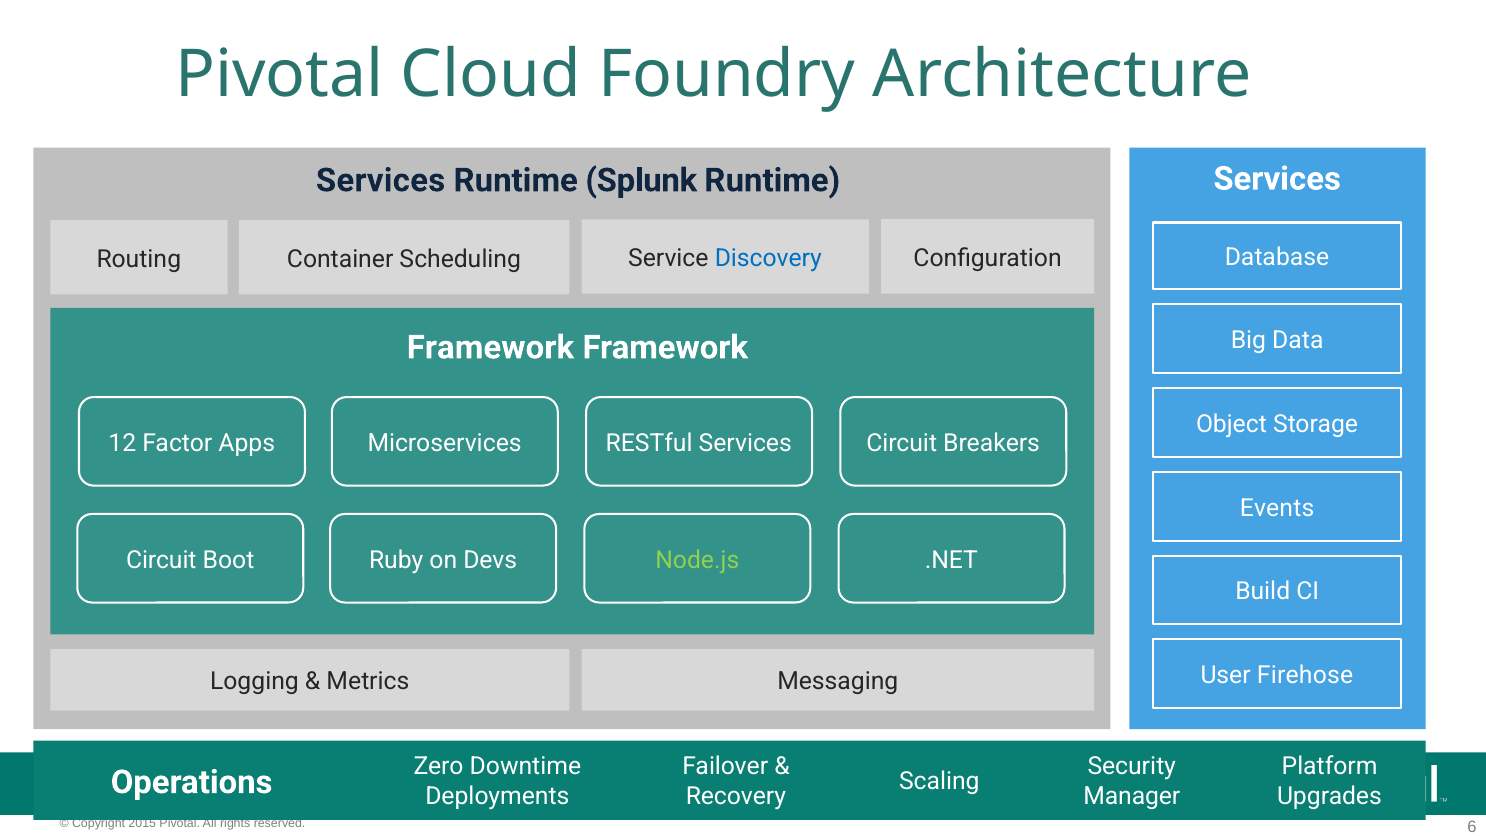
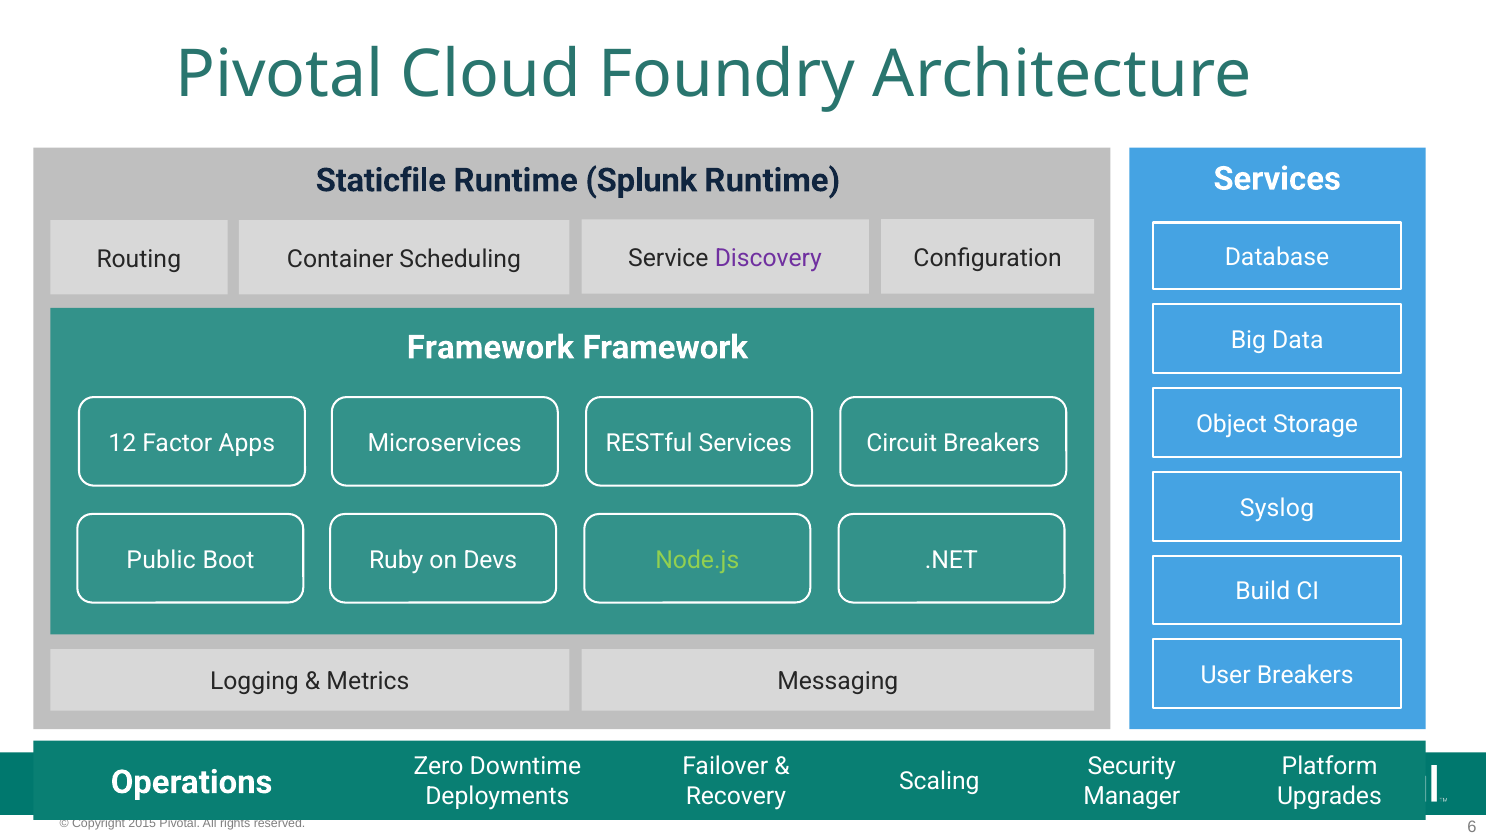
Services at (381, 180): Services -> Staticfile
Discovery colour: blue -> purple
Events: Events -> Syslog
Circuit at (161, 560): Circuit -> Public
User Firehose: Firehose -> Breakers
